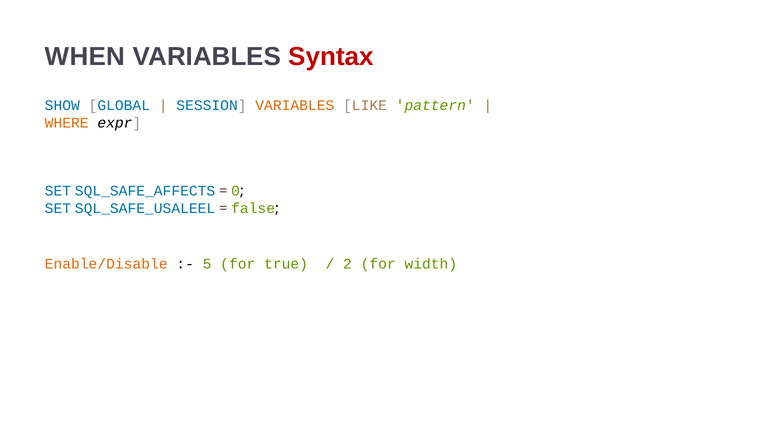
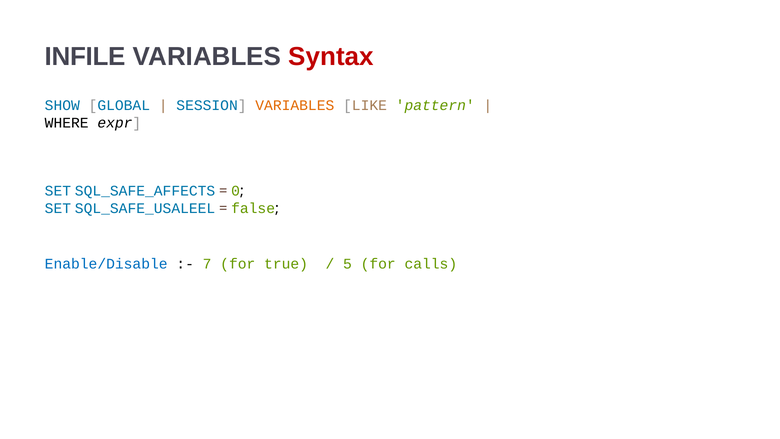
WHEN: WHEN -> INFILE
WHERE colour: orange -> black
Enable/Disable colour: orange -> blue
5: 5 -> 7
2: 2 -> 5
width: width -> calls
